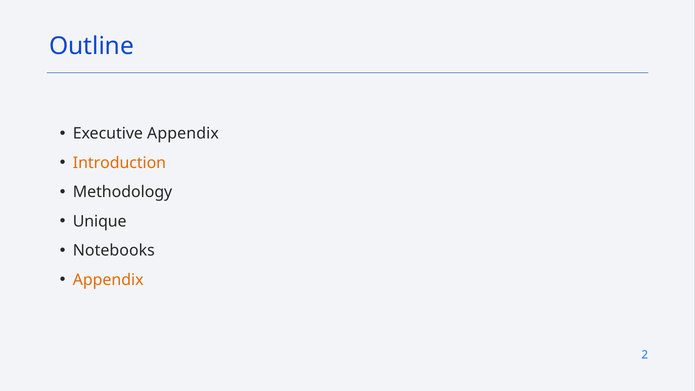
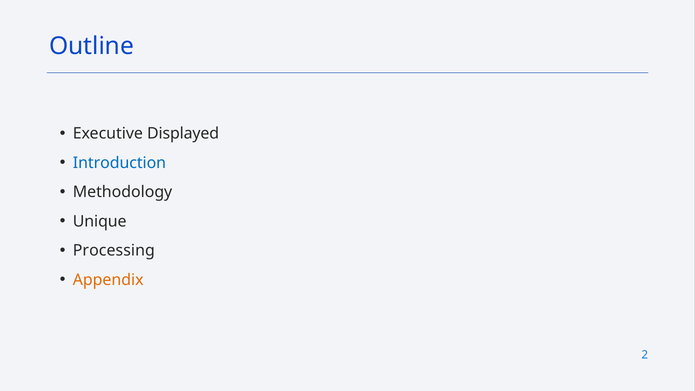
Executive Appendix: Appendix -> Displayed
Introduction colour: orange -> blue
Notebooks: Notebooks -> Processing
